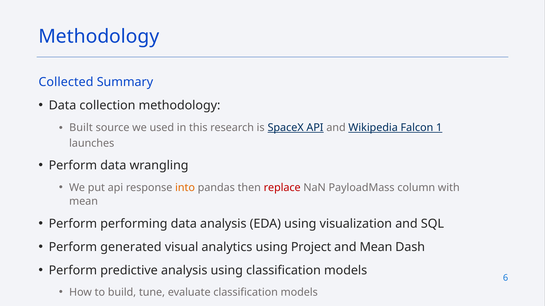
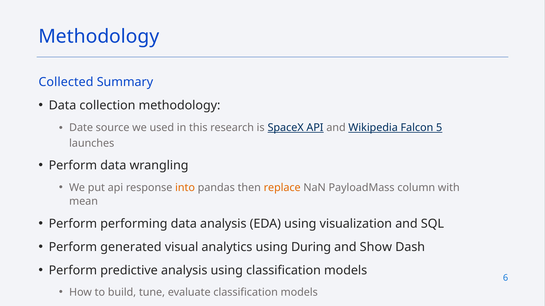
Built: Built -> Date
1: 1 -> 5
replace colour: red -> orange
Project: Project -> During
and Mean: Mean -> Show
